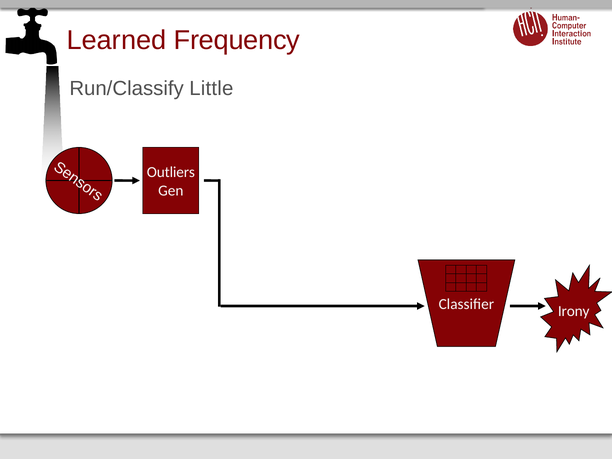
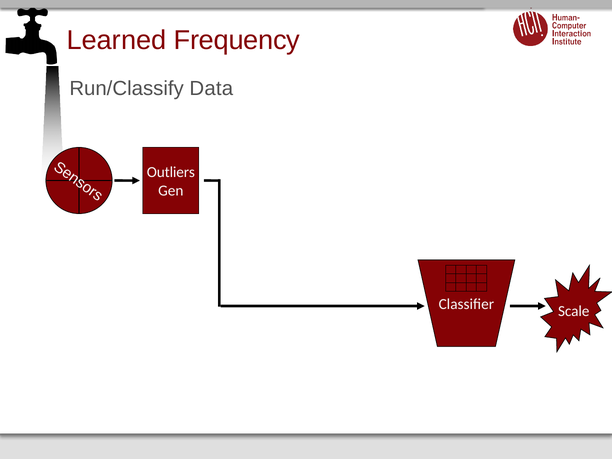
Little: Little -> Data
Irony: Irony -> Scale
